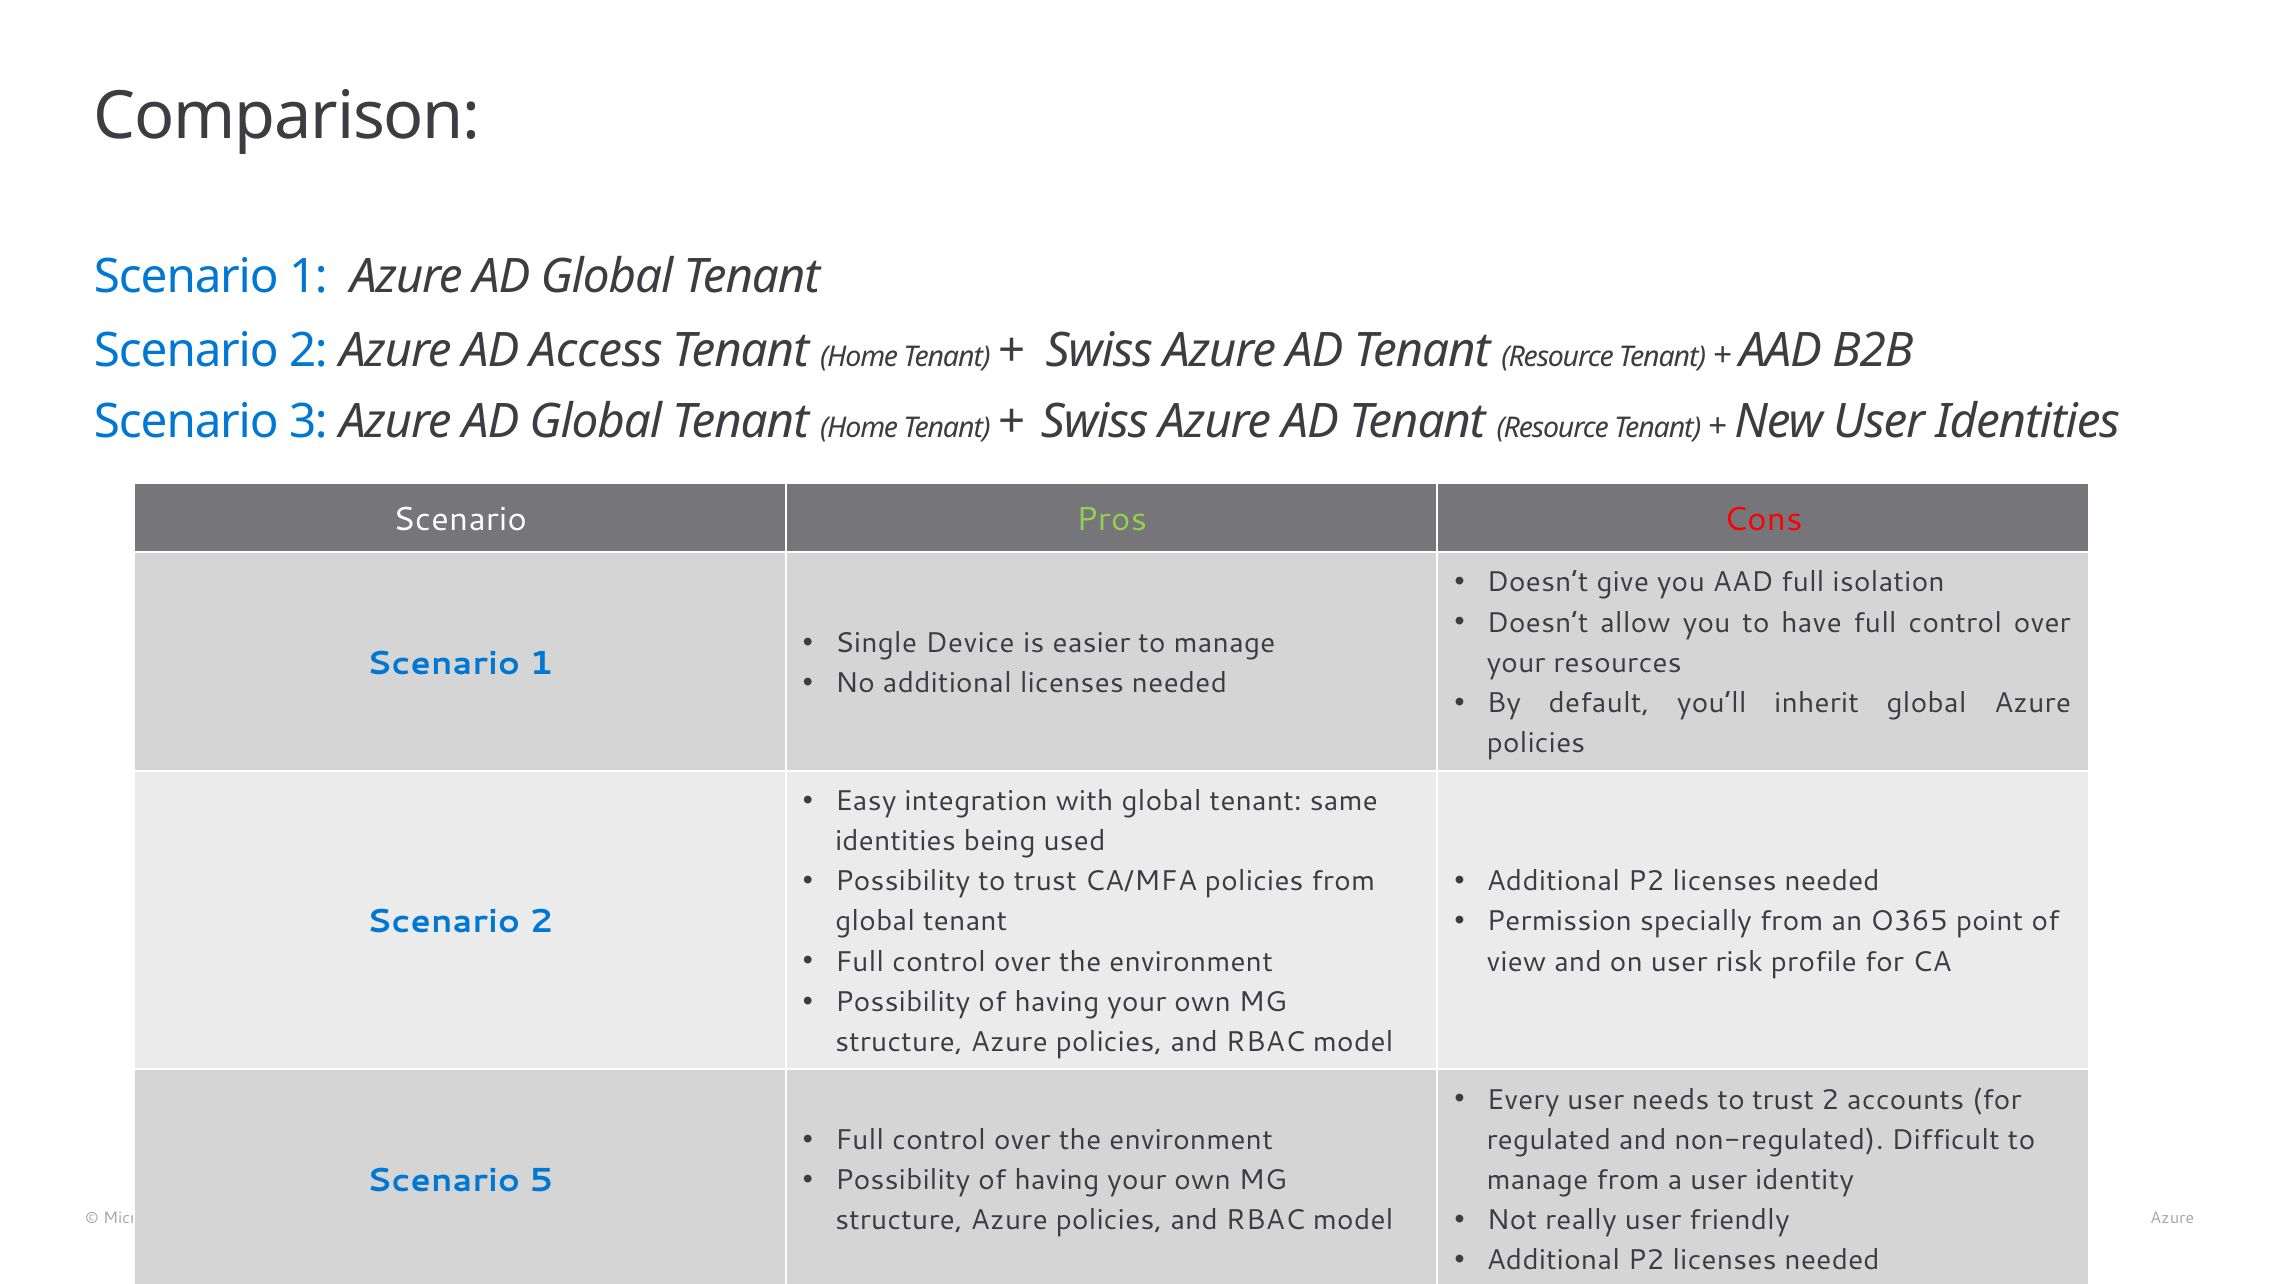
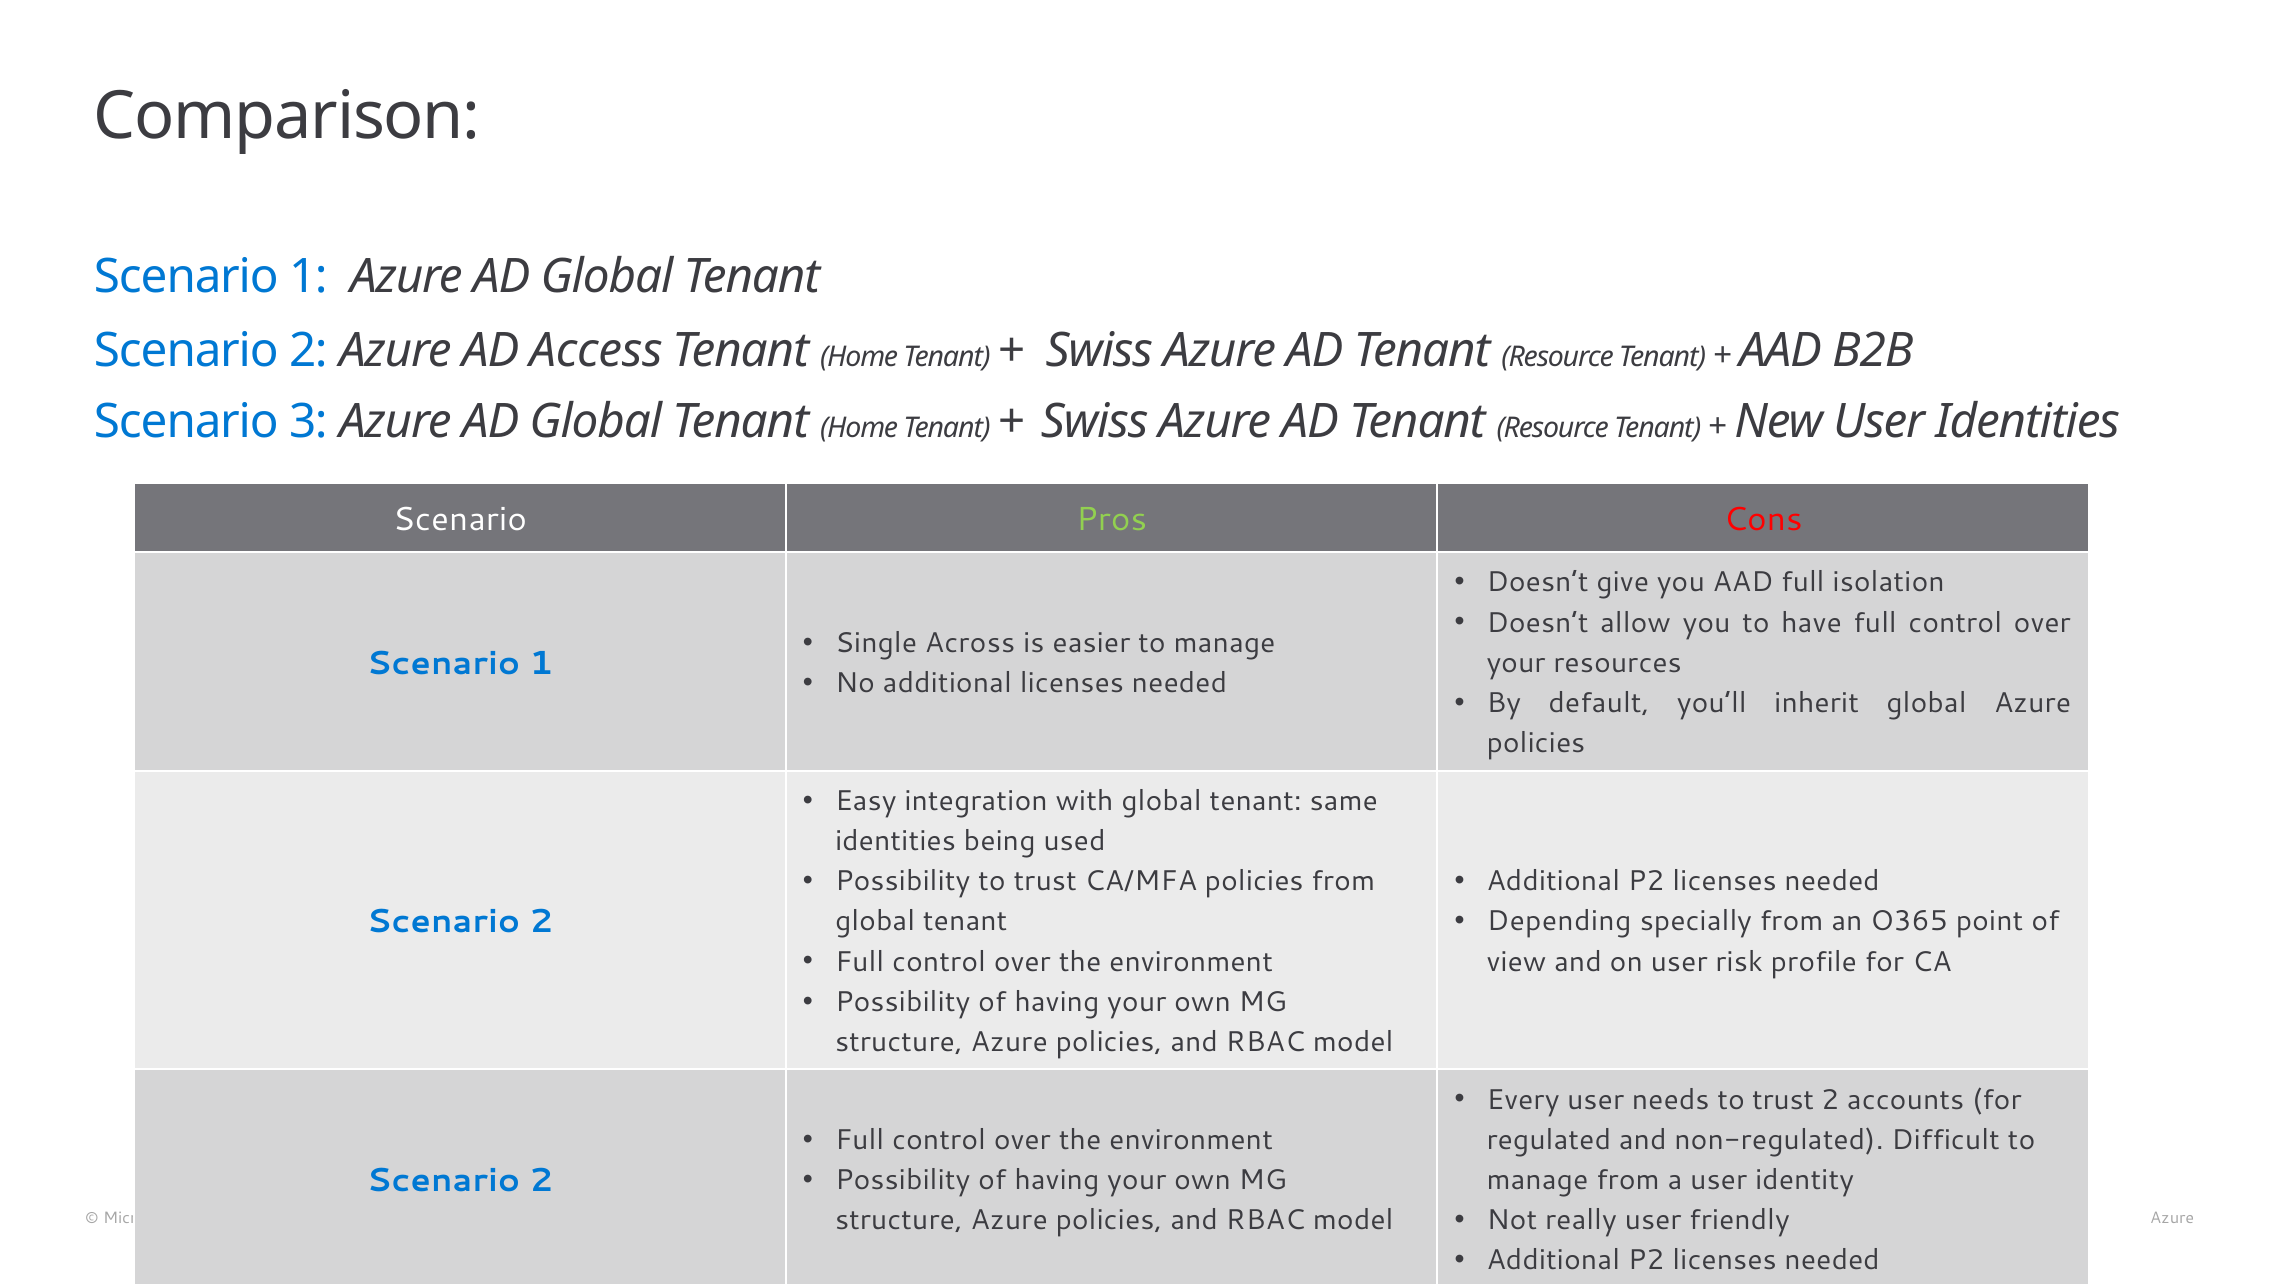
Device: Device -> Across
Permission: Permission -> Depending
5 at (541, 1181): 5 -> 2
